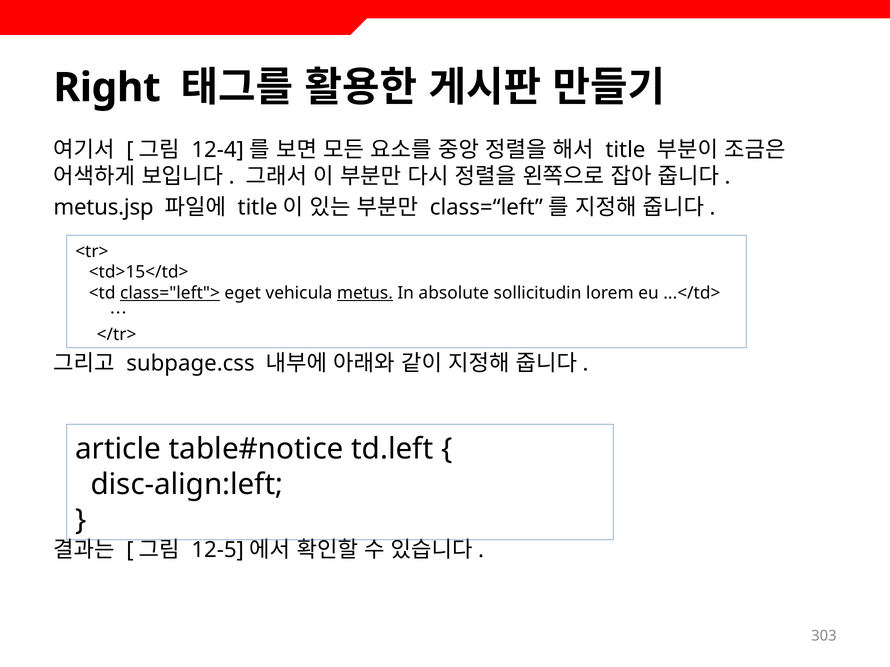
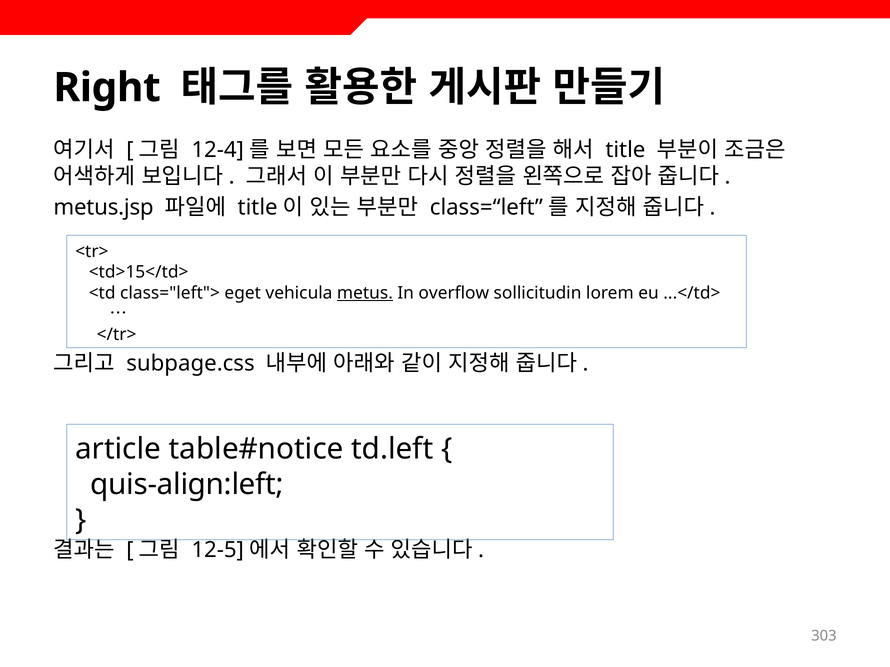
class="left"> underline: present -> none
absolute: absolute -> overflow
disc-align:left: disc-align:left -> quis-align:left
